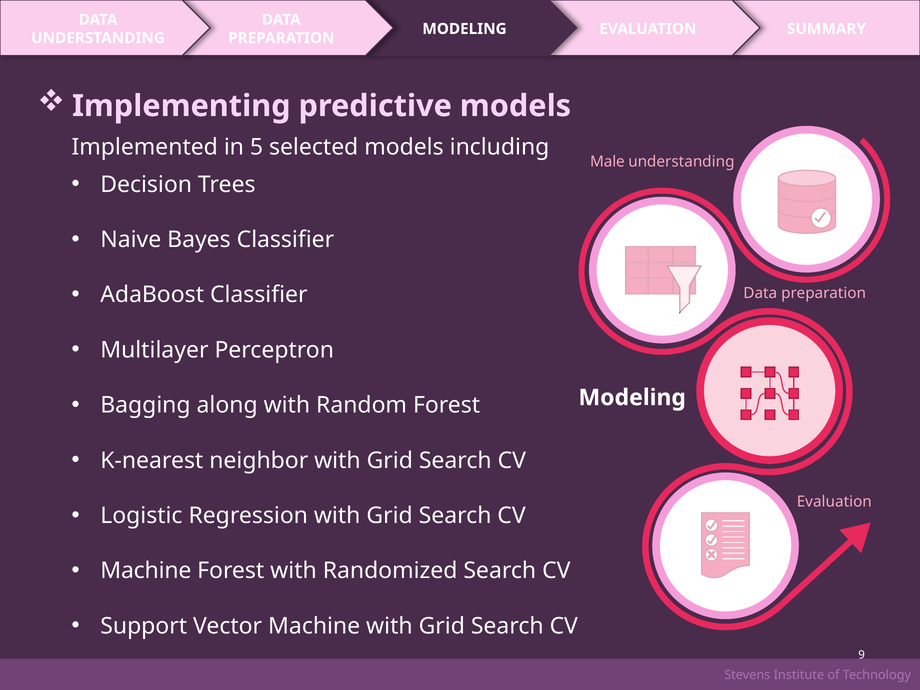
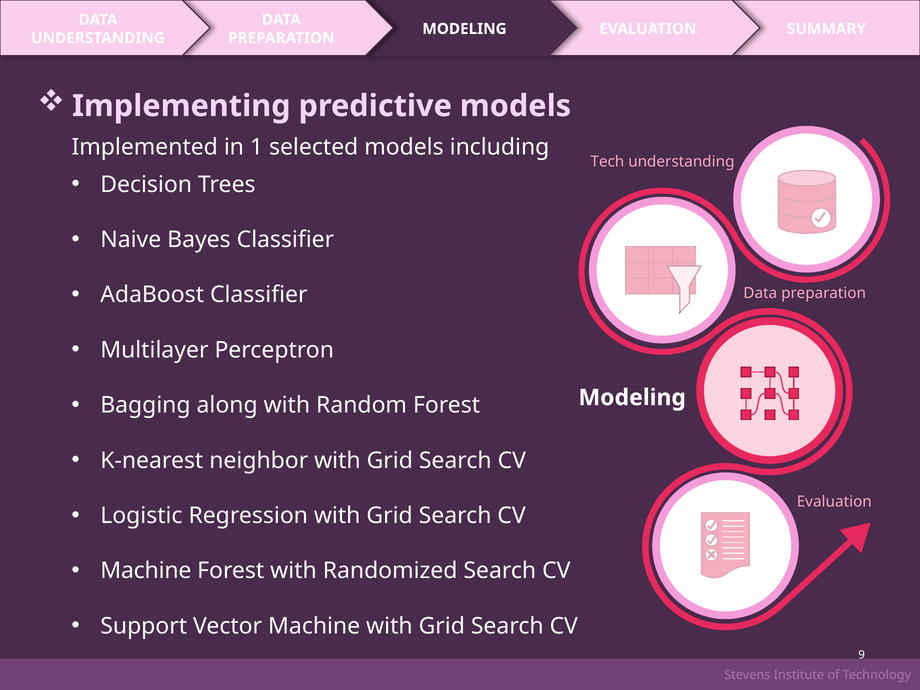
5: 5 -> 1
Male: Male -> Tech
